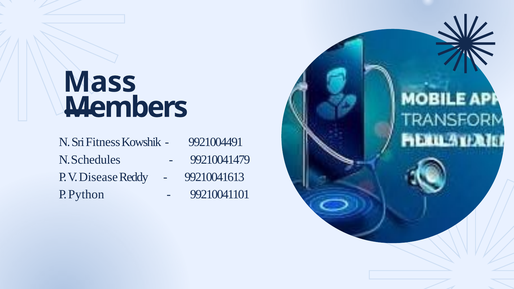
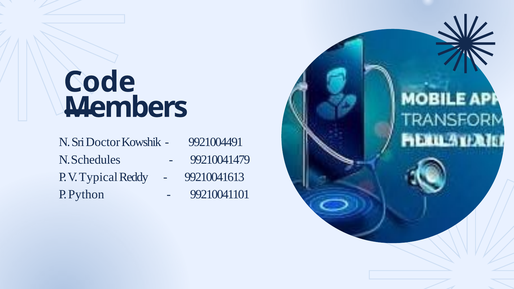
Mass: Mass -> Code
Fitness: Fitness -> Doctor
Disease: Disease -> Typical
